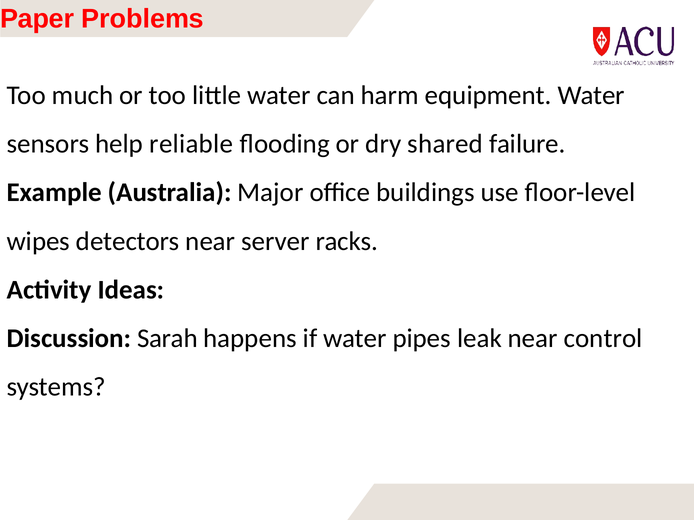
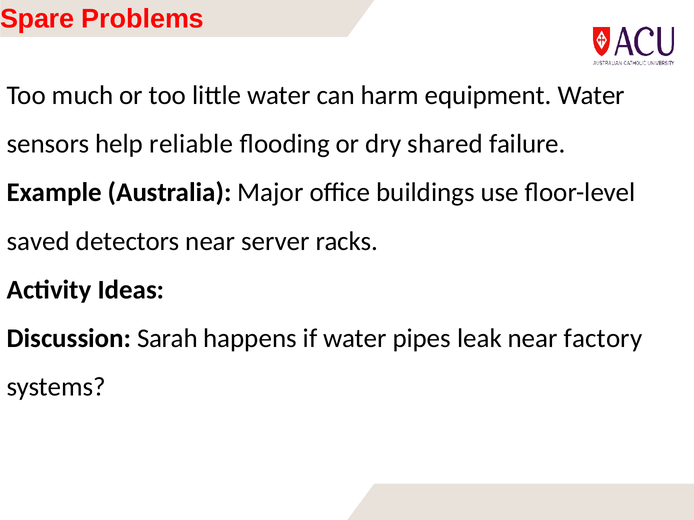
Paper: Paper -> Spare
wipes: wipes -> saved
control: control -> factory
